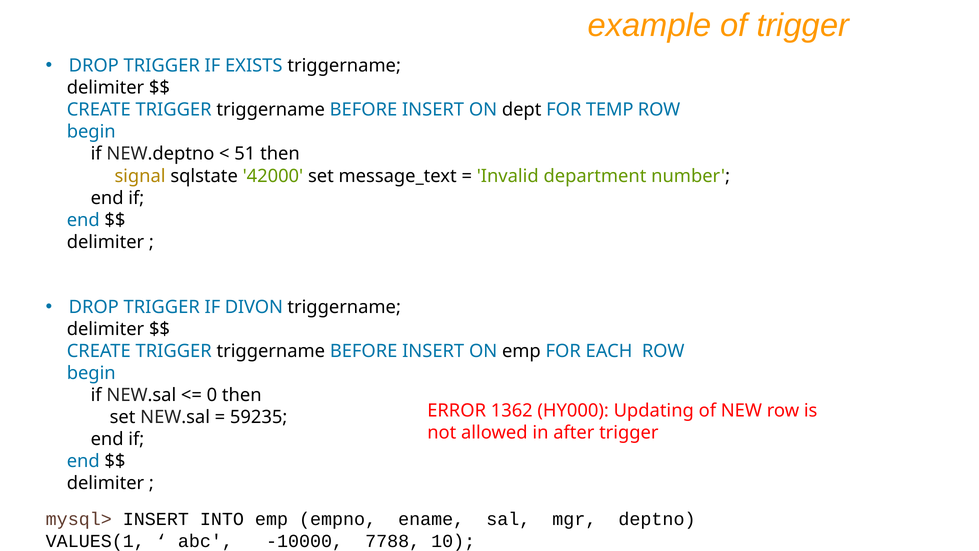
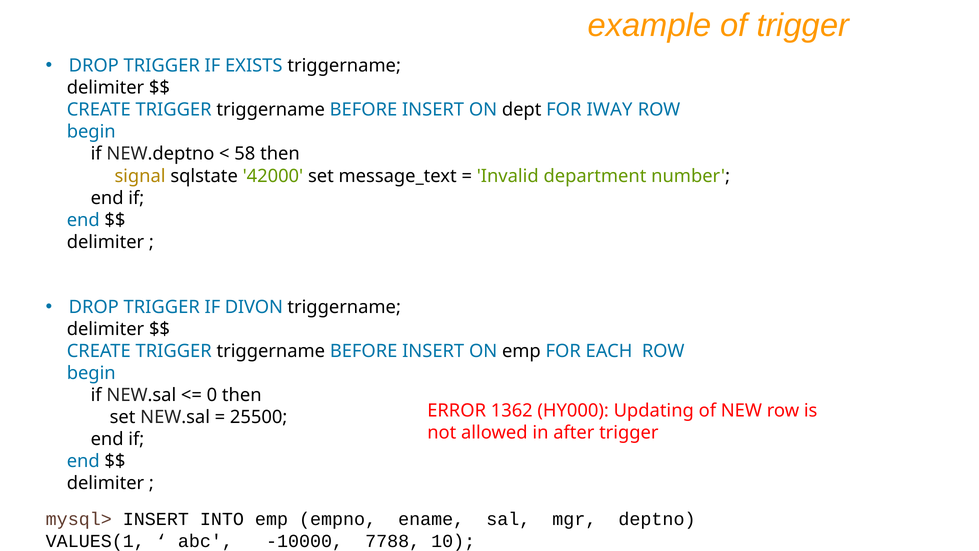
TEMP: TEMP -> IWAY
51: 51 -> 58
59235: 59235 -> 25500
